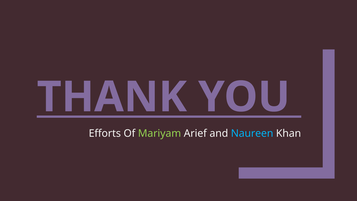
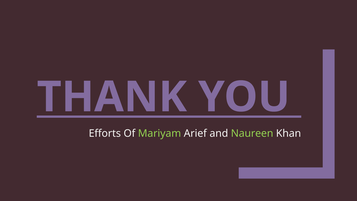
Naureen colour: light blue -> light green
